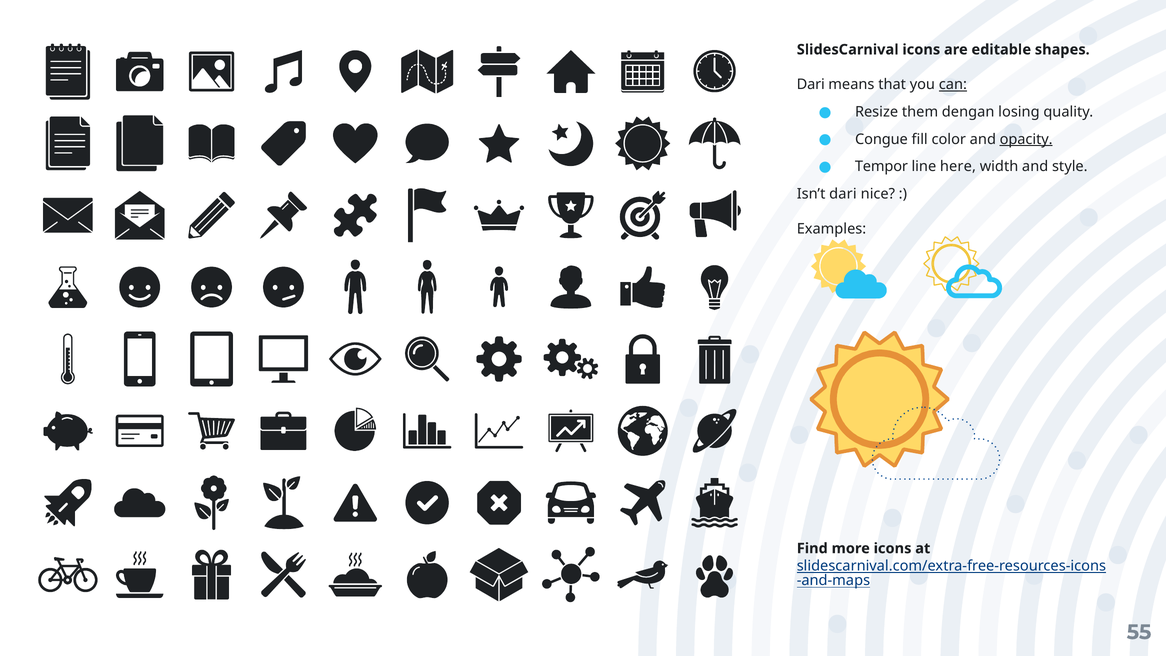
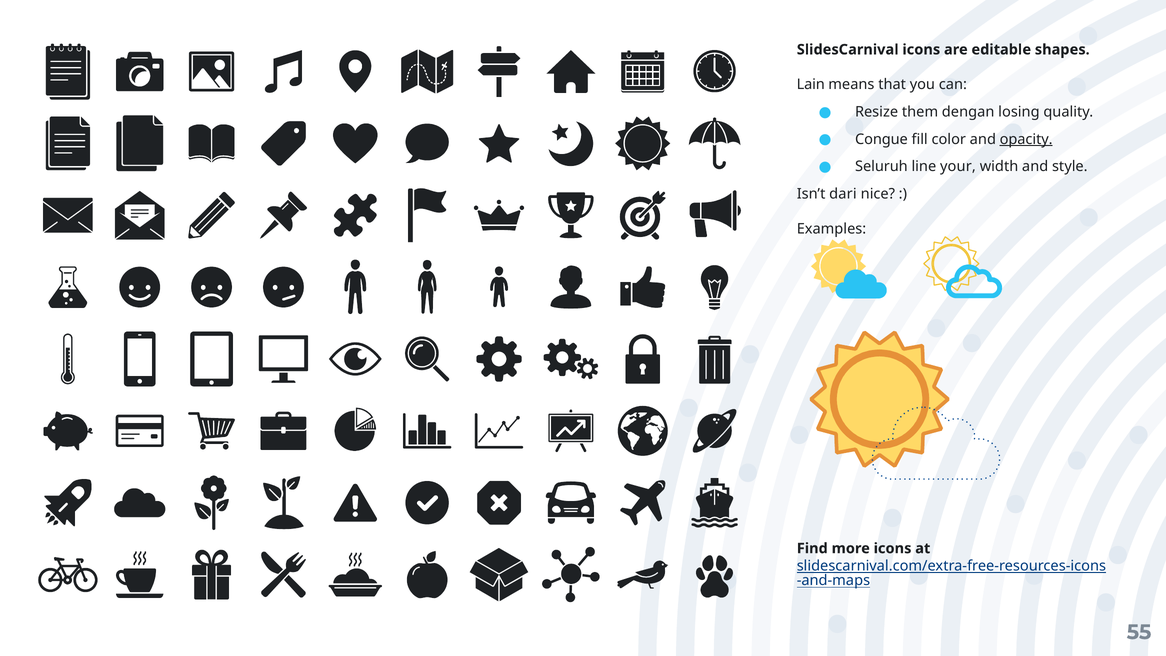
Dari at (811, 85): Dari -> Lain
can underline: present -> none
Tempor: Tempor -> Seluruh
here: here -> your
